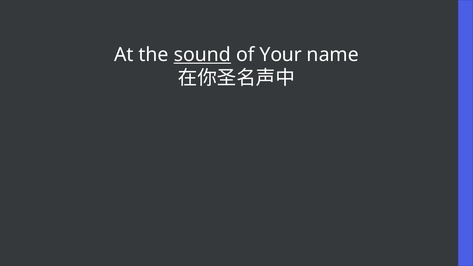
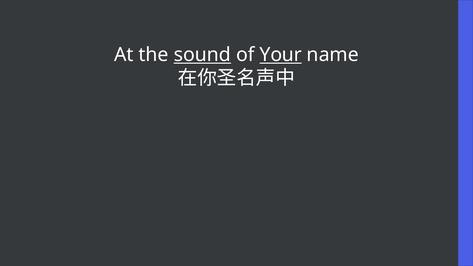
Your underline: none -> present
